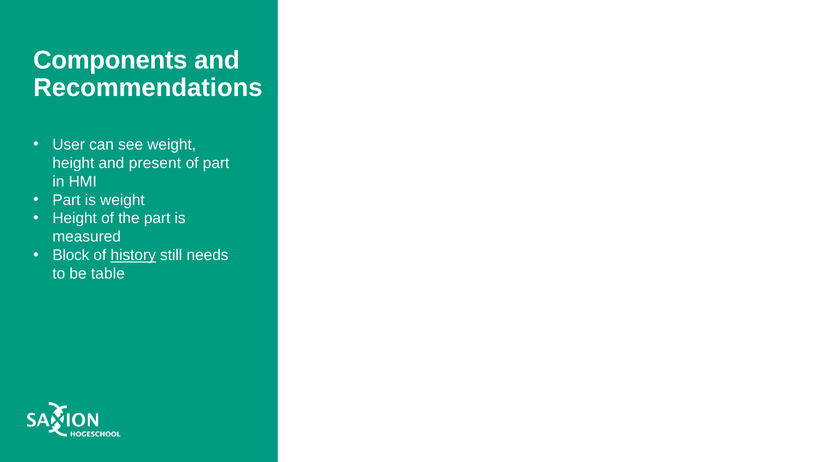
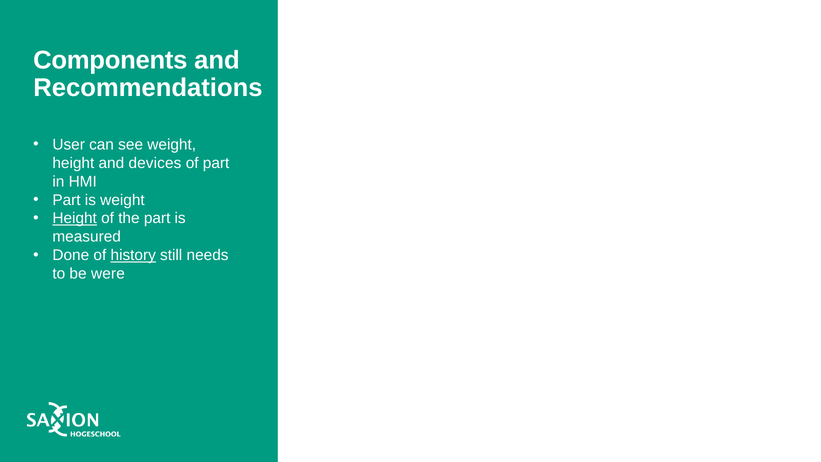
present: present -> devices
Height at (75, 218) underline: none -> present
Block: Block -> Done
table: table -> were
